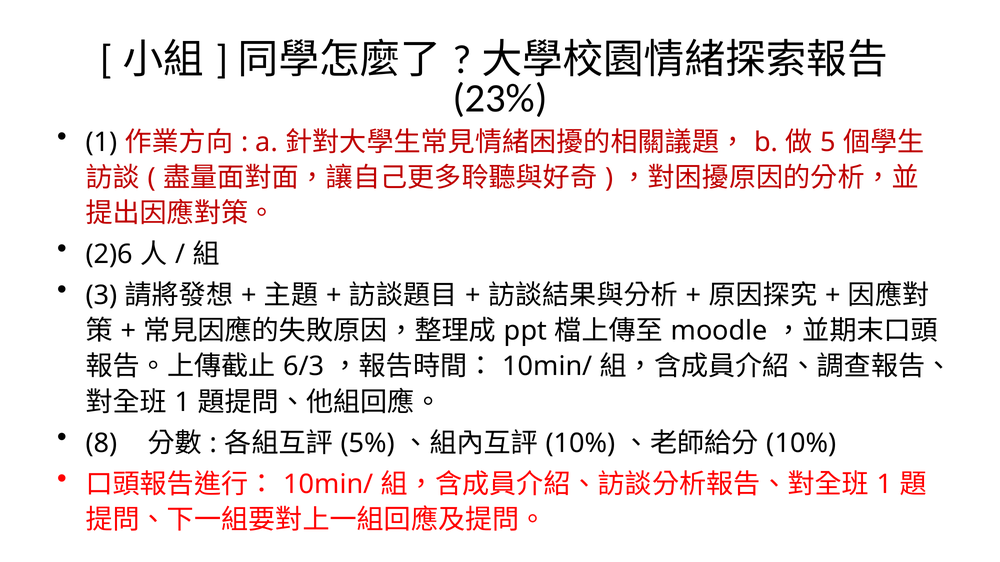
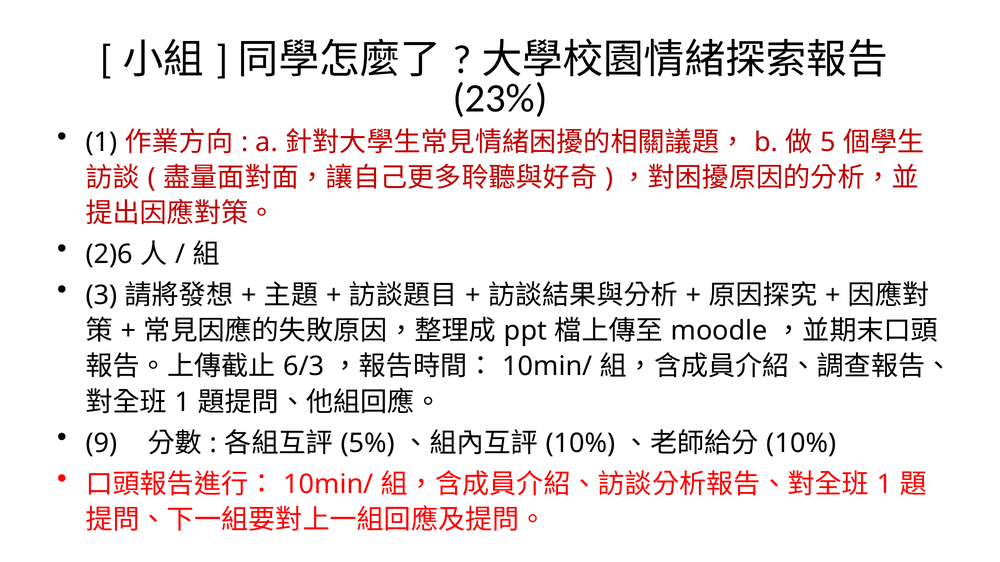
8: 8 -> 9
